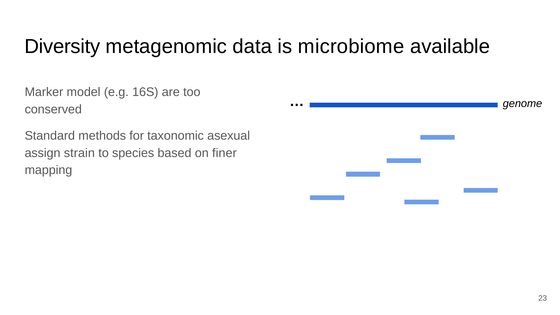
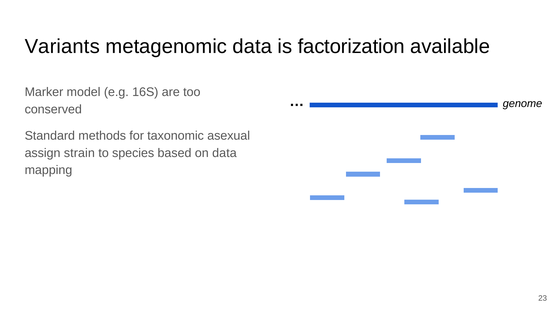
Diversity: Diversity -> Variants
microbiome: microbiome -> factorization
on finer: finer -> data
